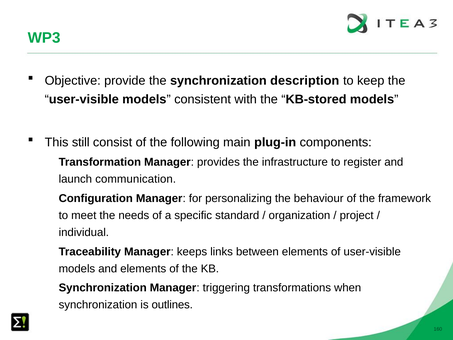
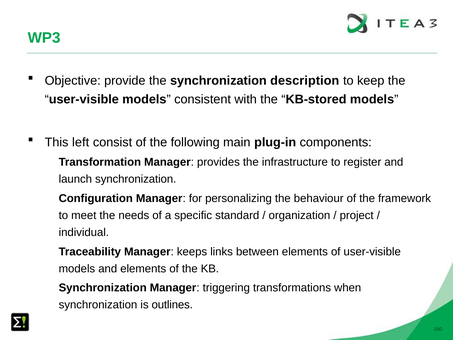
still: still -> left
launch communication: communication -> synchronization
